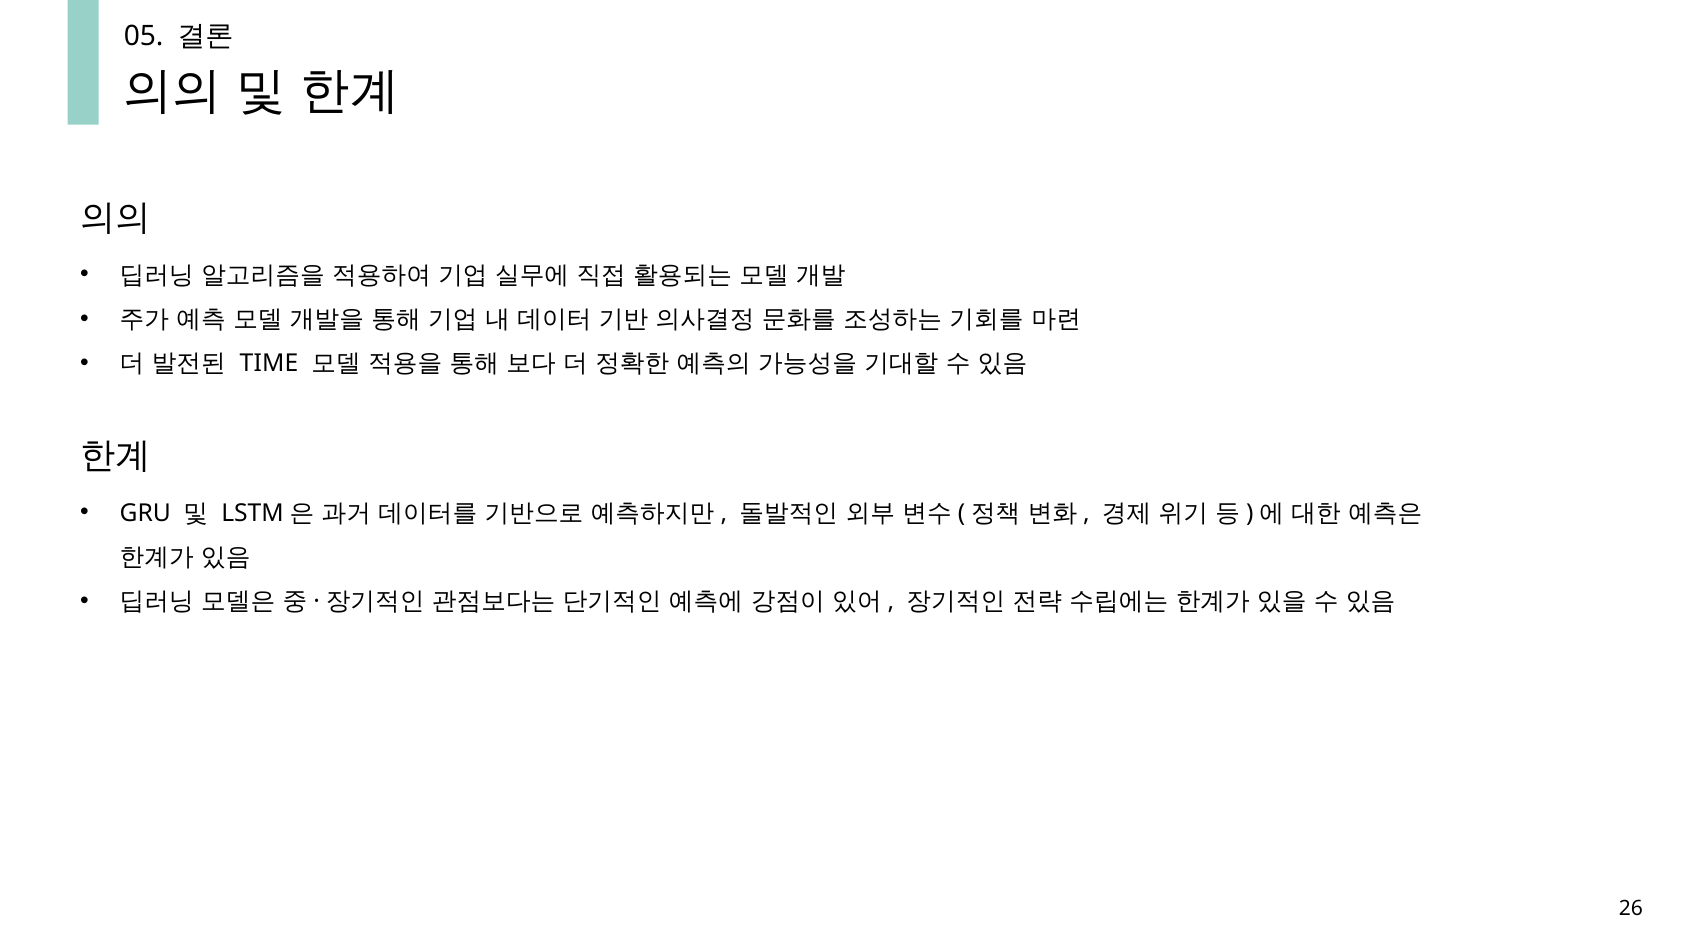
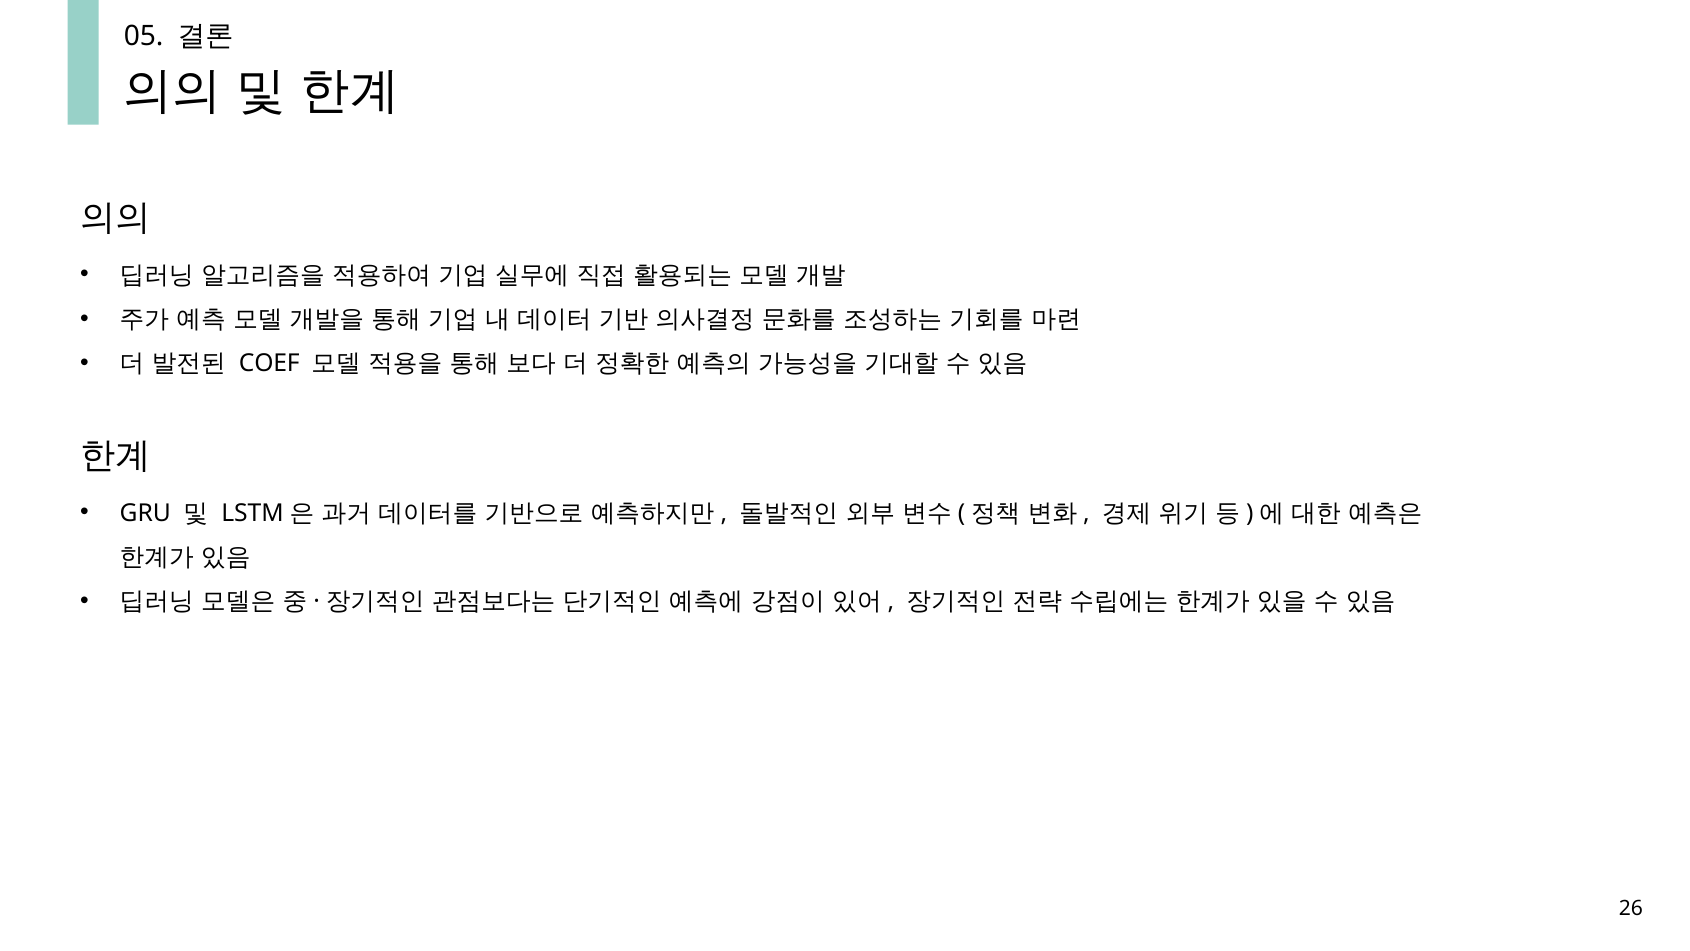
TIME: TIME -> COEF
